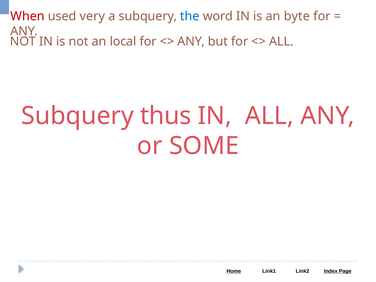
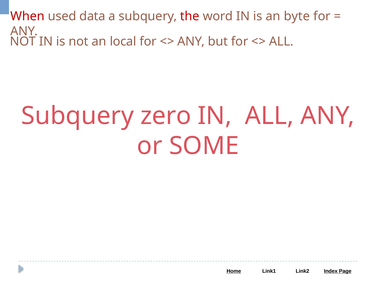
very: very -> data
the colour: blue -> red
thus: thus -> zero
